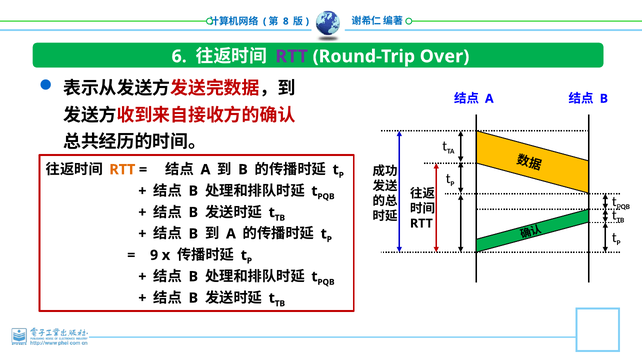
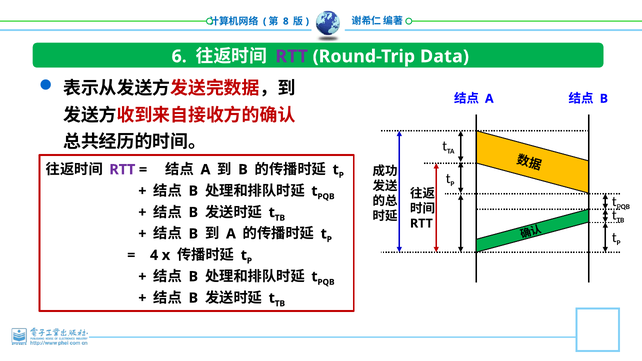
Over: Over -> Data
RTT at (122, 170) colour: orange -> purple
9: 9 -> 4
